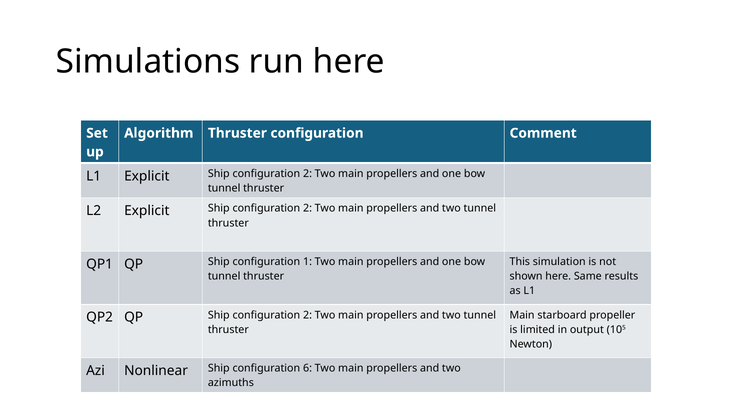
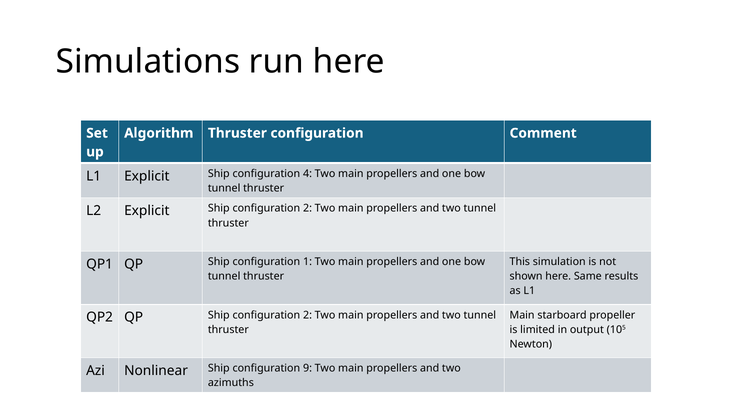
2 at (308, 174): 2 -> 4
6: 6 -> 9
